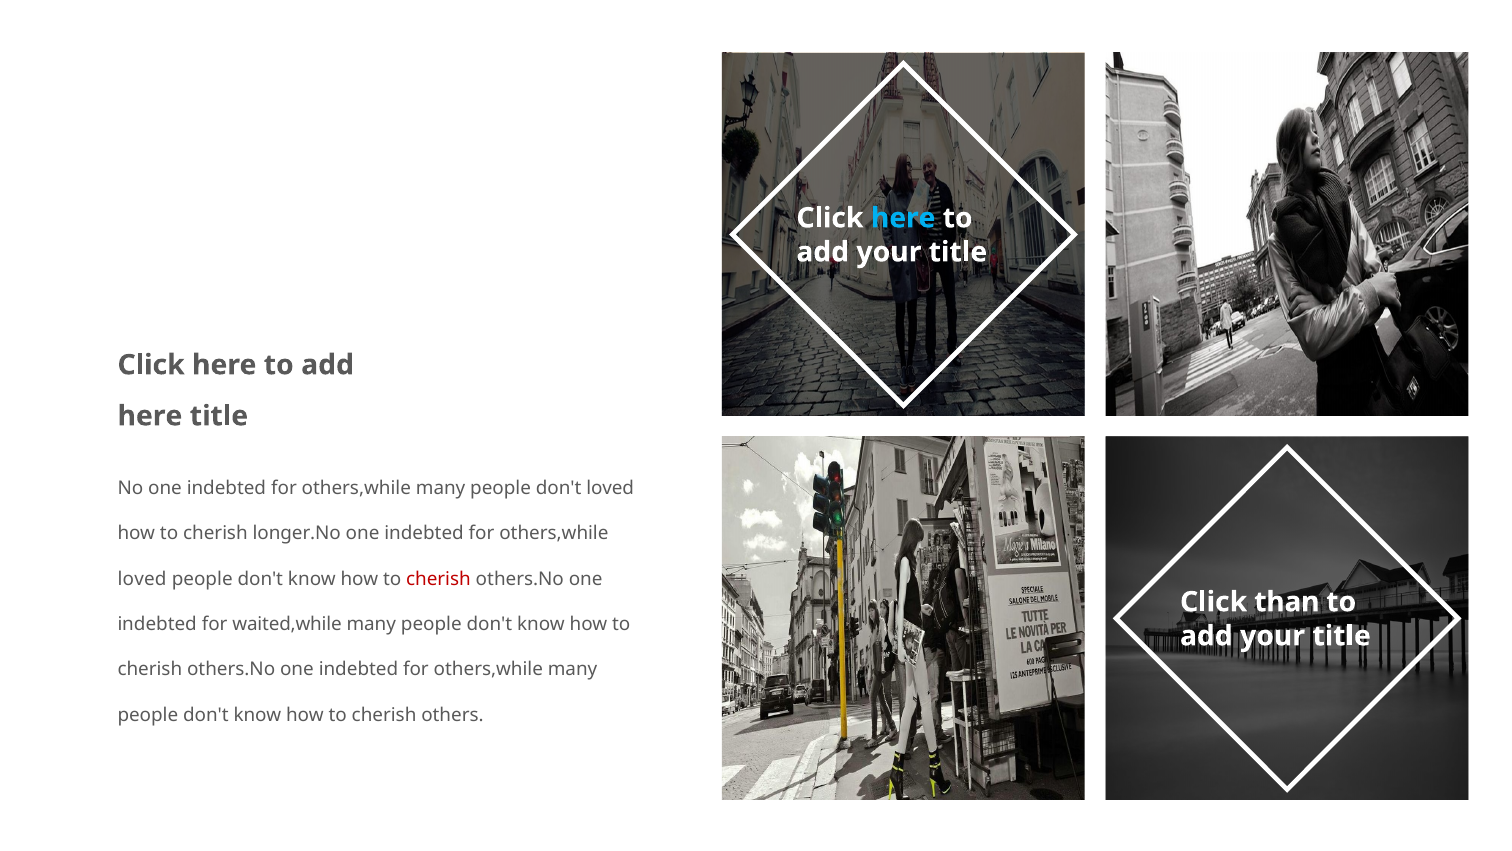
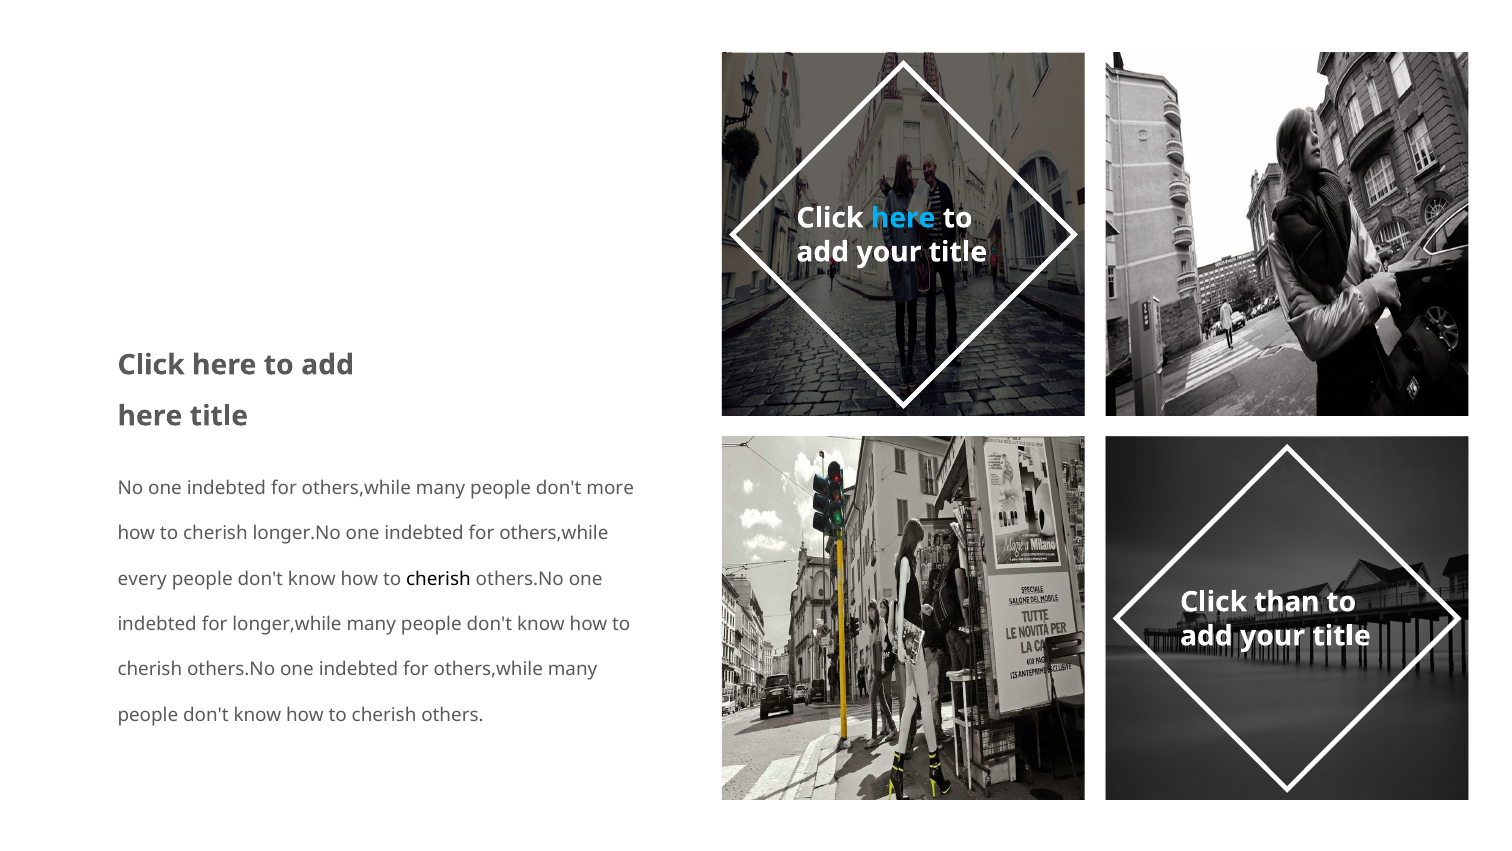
don't loved: loved -> more
loved at (142, 579): loved -> every
cherish at (438, 579) colour: red -> black
waited,while: waited,while -> longer,while
